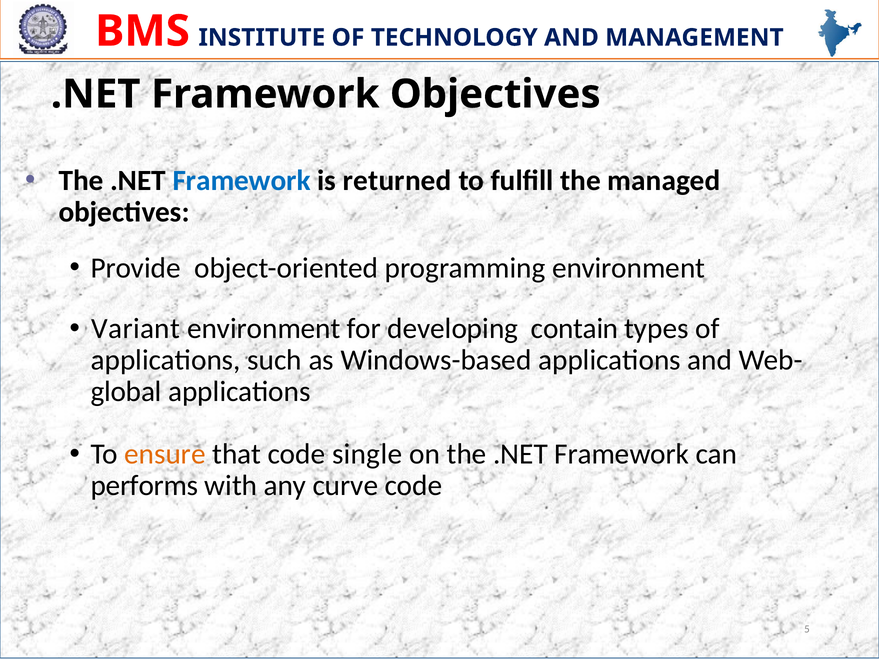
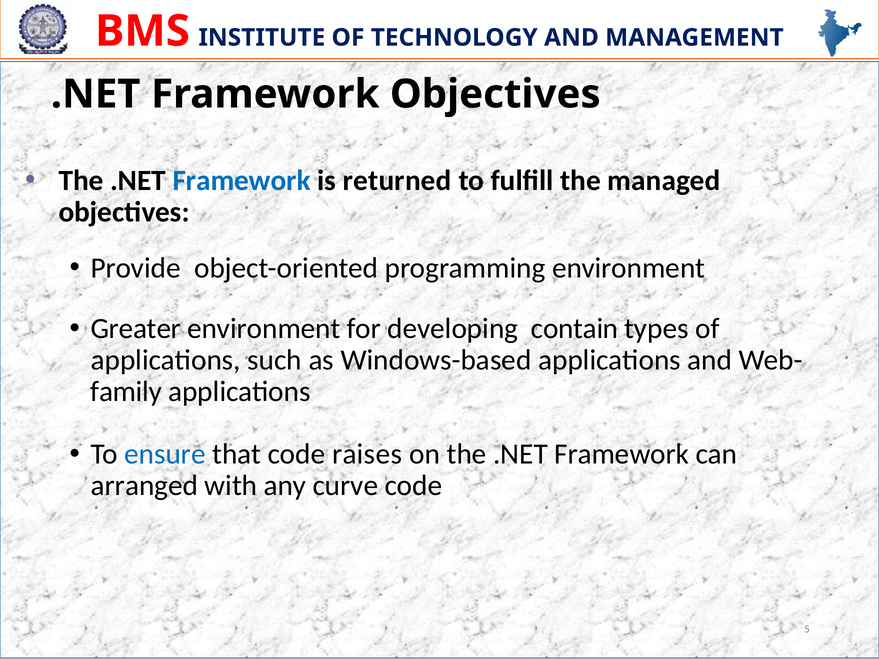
Variant: Variant -> Greater
global: global -> family
ensure colour: orange -> blue
single: single -> raises
performs: performs -> arranged
